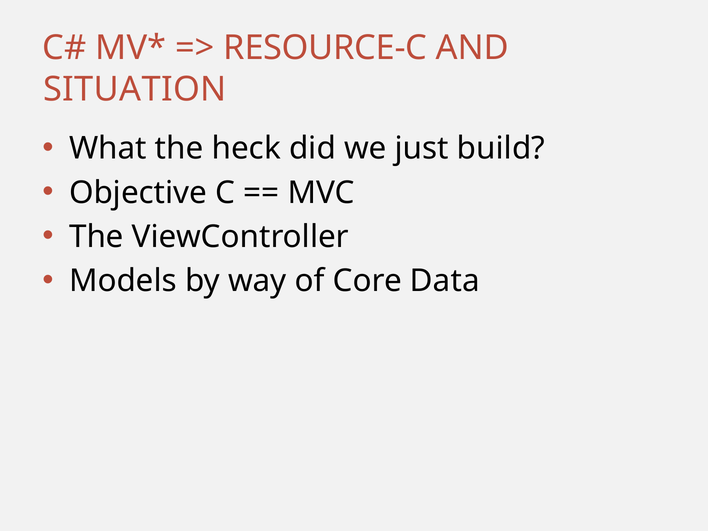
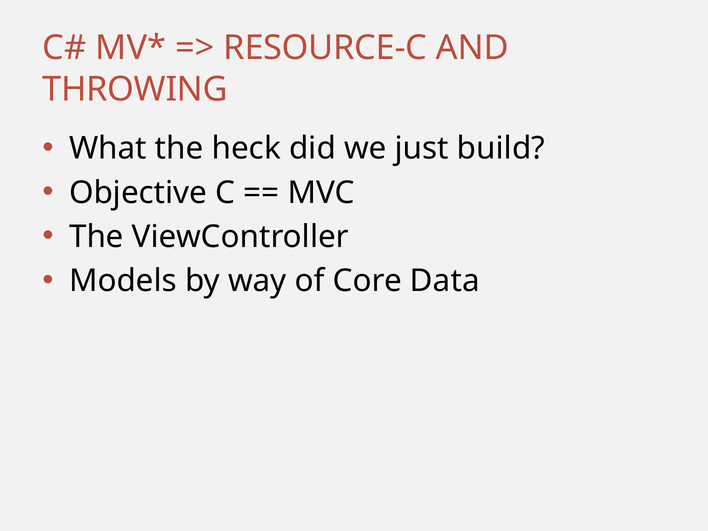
SITUATION: SITUATION -> THROWING
